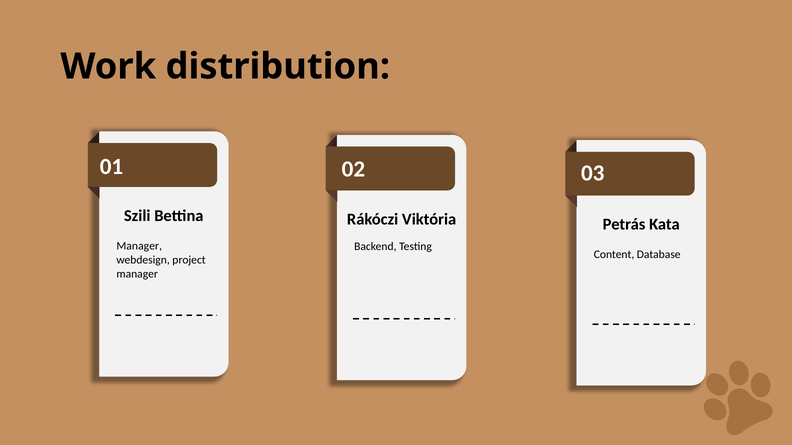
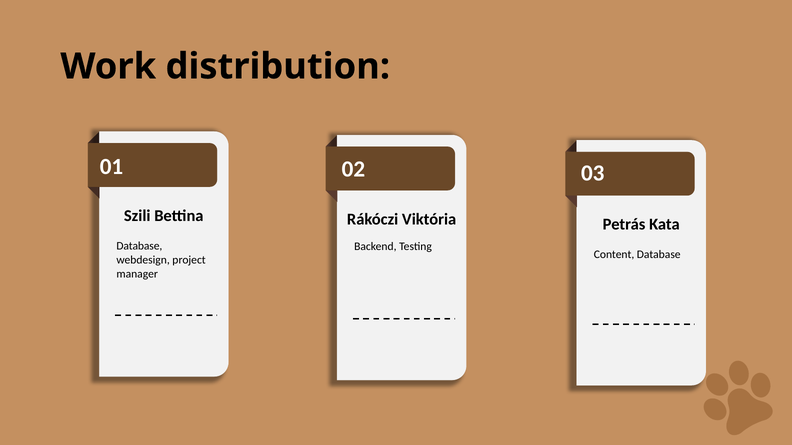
Manager at (139, 246): Manager -> Database
